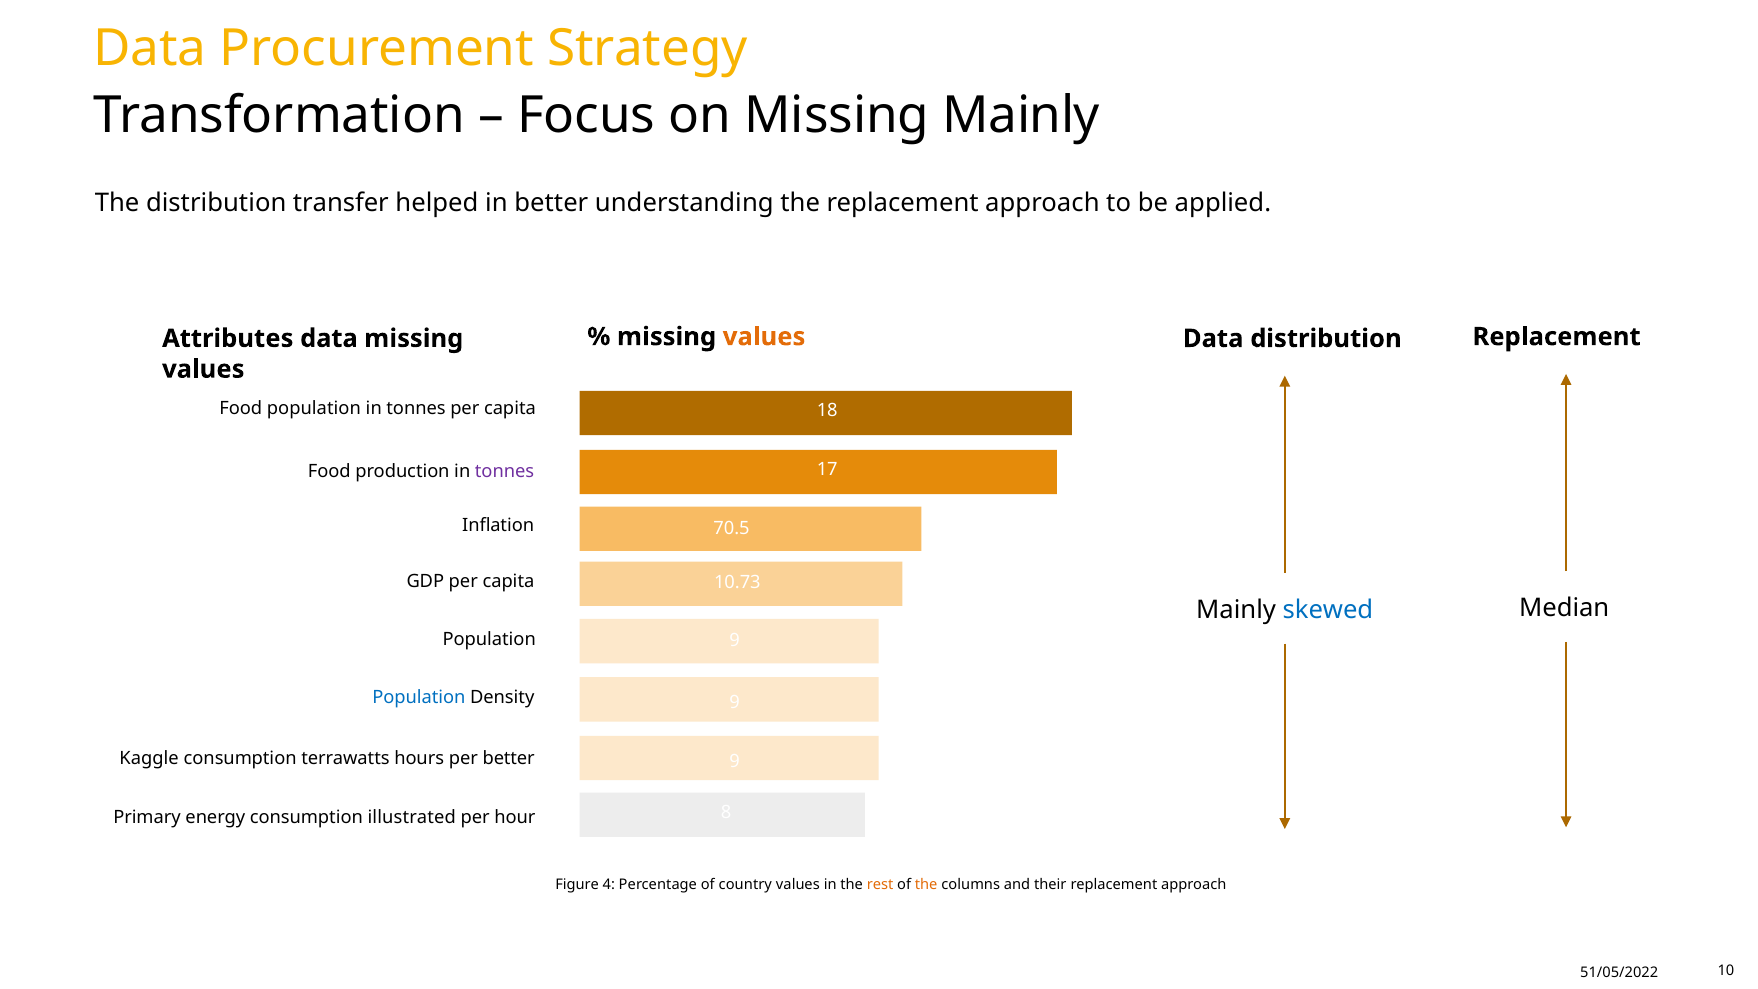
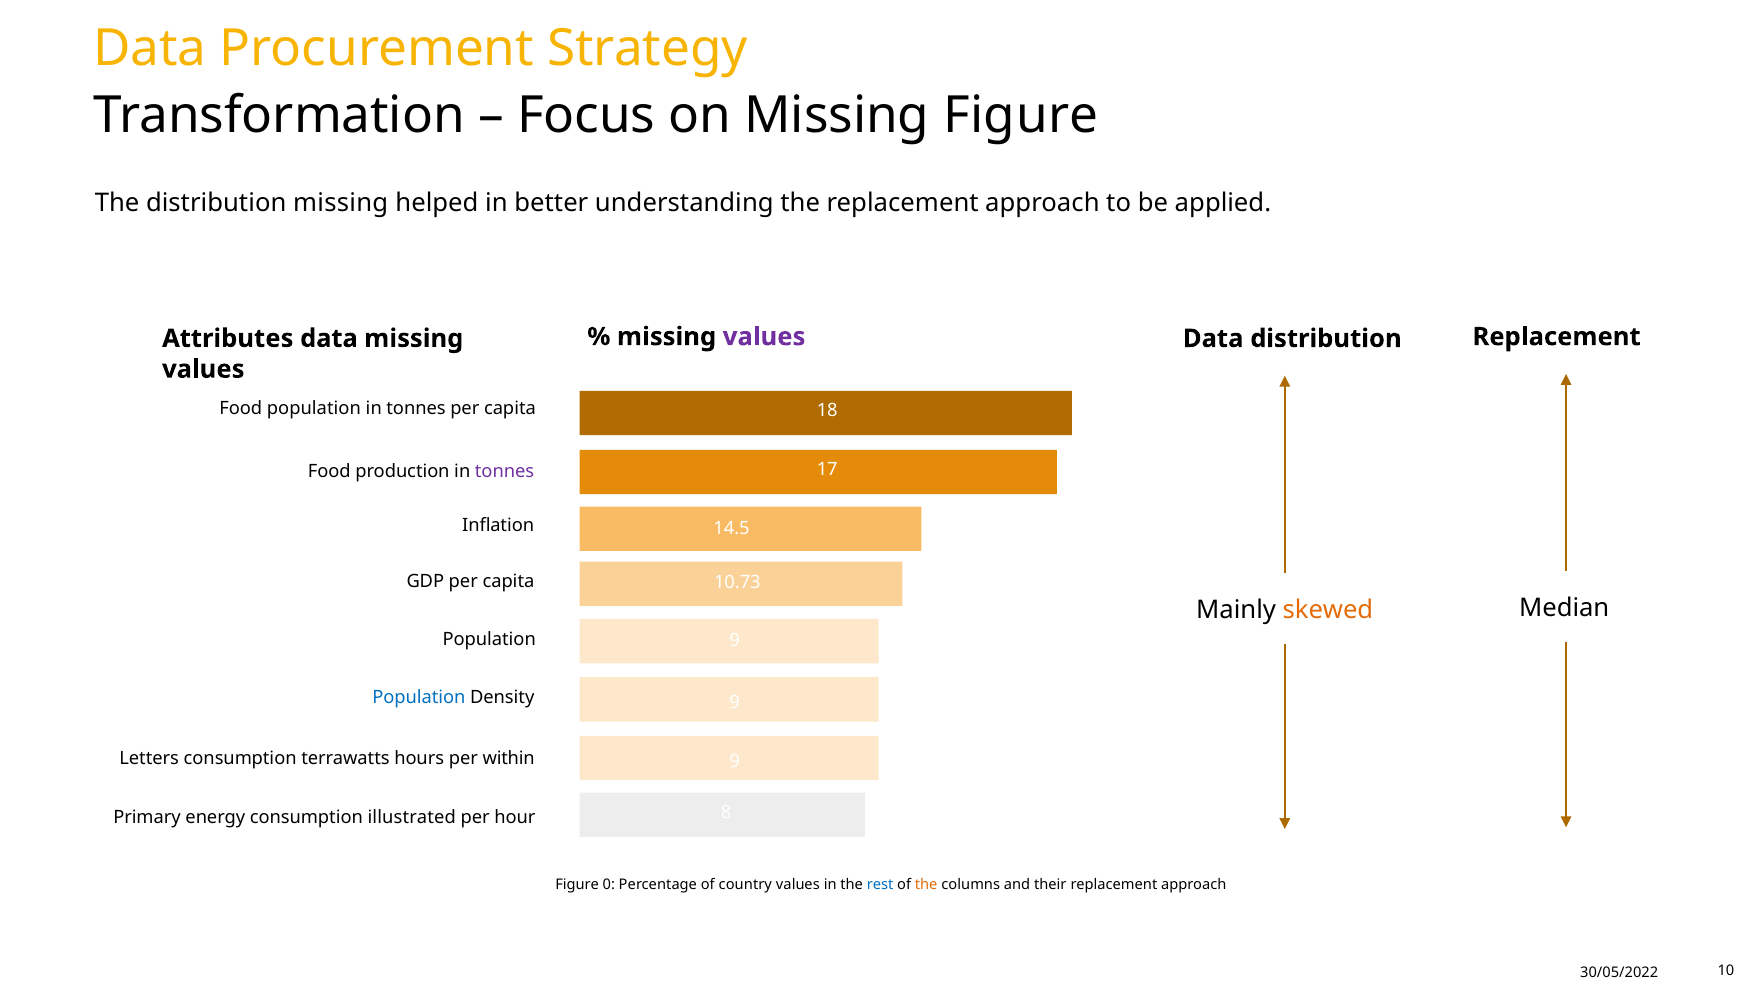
Missing Mainly: Mainly -> Figure
distribution transfer: transfer -> missing
values at (764, 337) colour: orange -> purple
70.5: 70.5 -> 14.5
skewed colour: blue -> orange
Kaggle: Kaggle -> Letters
per better: better -> within
4: 4 -> 0
rest colour: orange -> blue
51/05/2022: 51/05/2022 -> 30/05/2022
